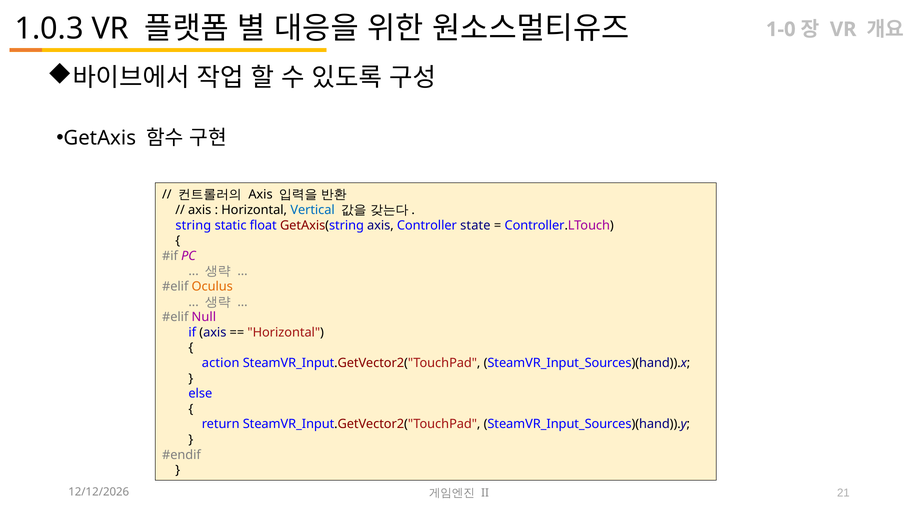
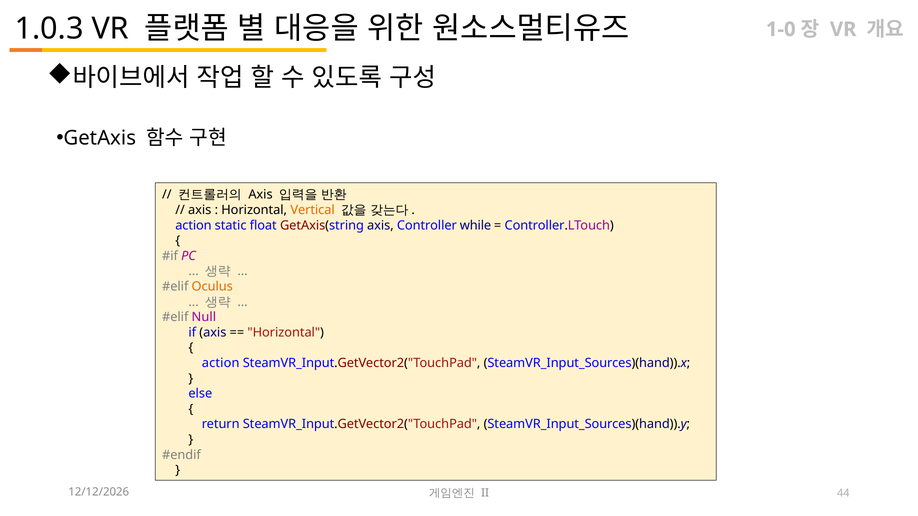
Vertical colour: blue -> orange
string at (193, 225): string -> action
state: state -> while
21: 21 -> 44
